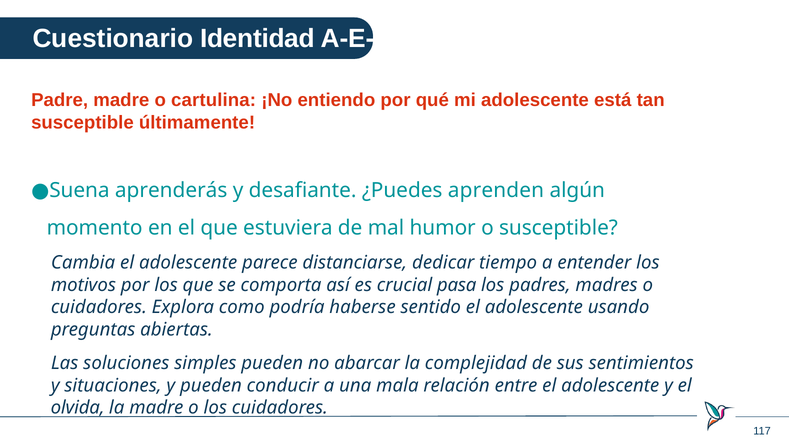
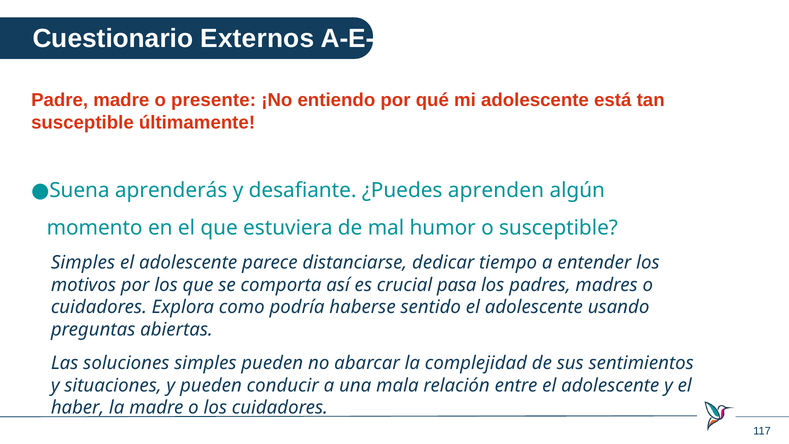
Identidad: Identidad -> Externos
cartulina: cartulina -> presente
Cambia at (83, 262): Cambia -> Simples
olvida: olvida -> haber
